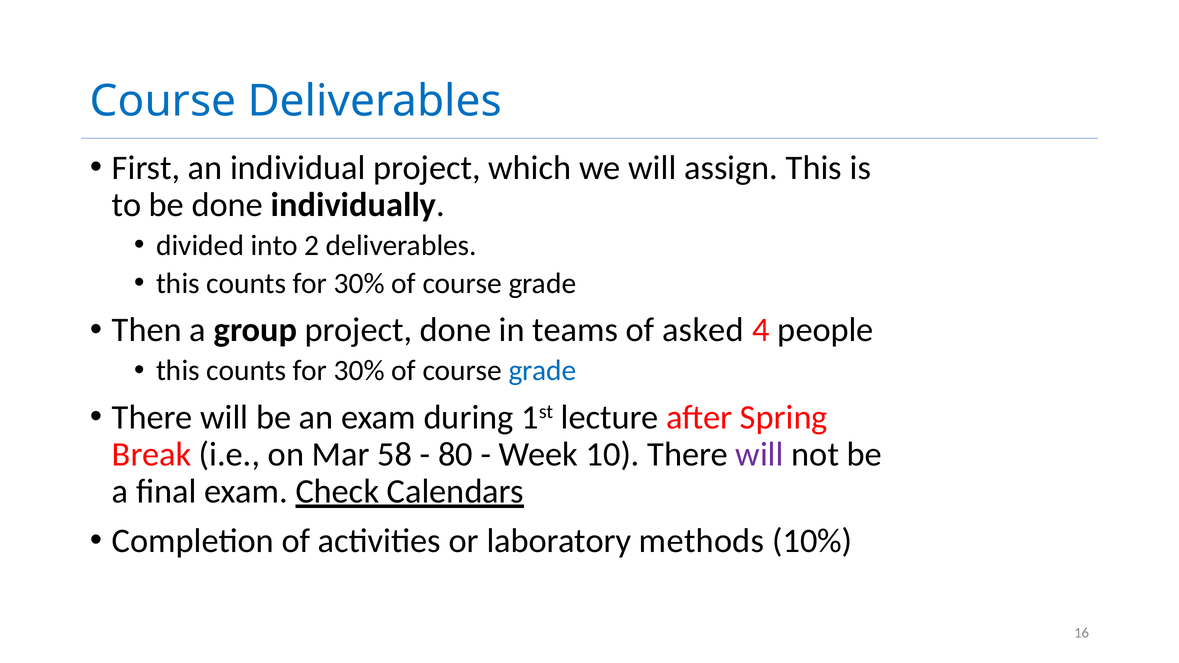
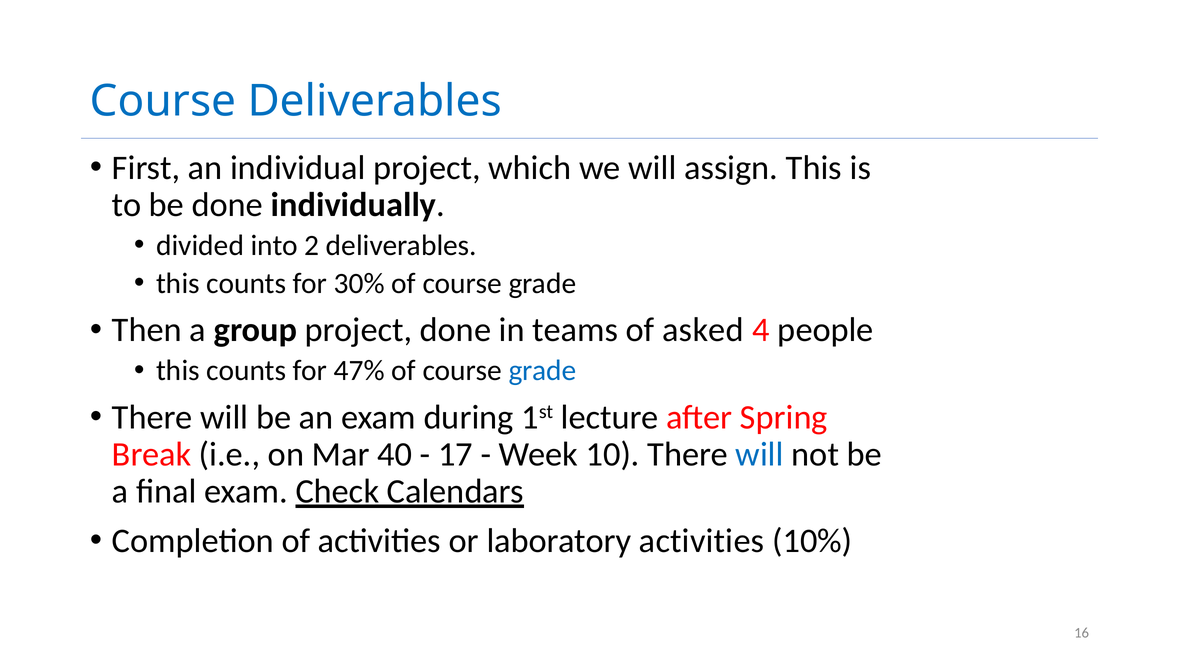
30% at (359, 371): 30% -> 47%
58: 58 -> 40
80: 80 -> 17
will at (760, 455) colour: purple -> blue
laboratory methods: methods -> activities
